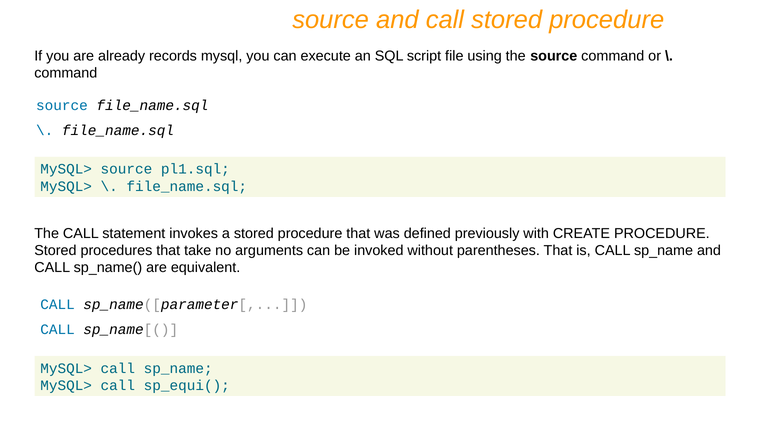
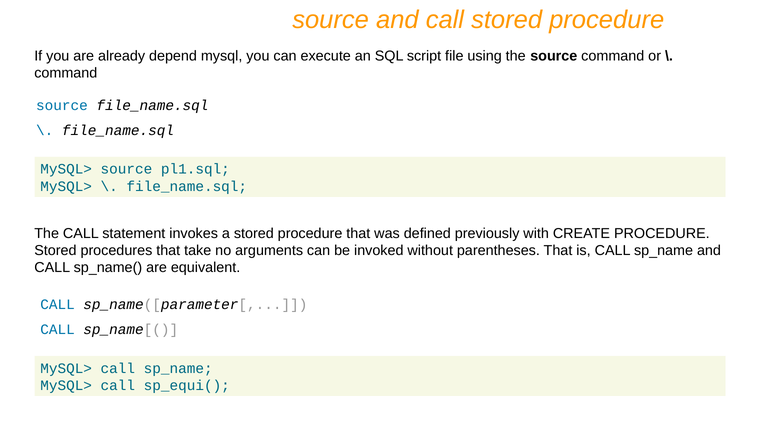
records: records -> depend
